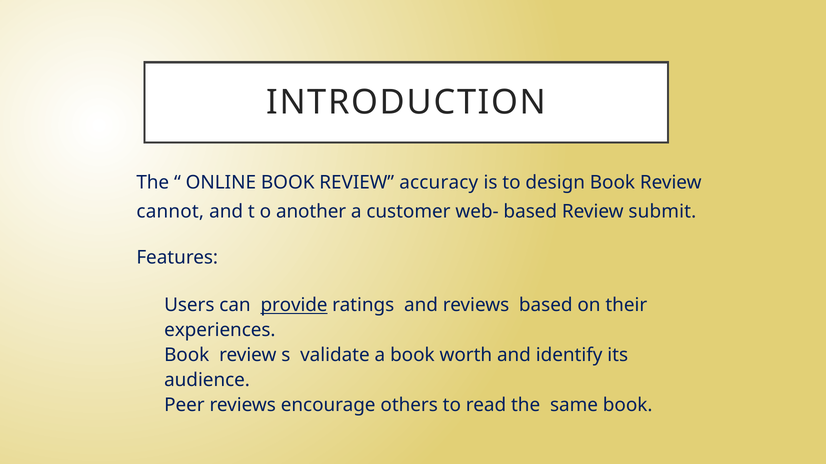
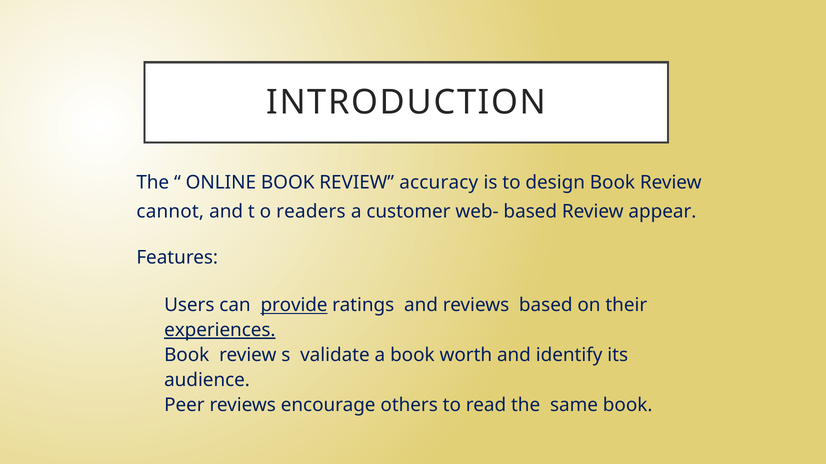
another: another -> readers
submit: submit -> appear
experiences underline: none -> present
